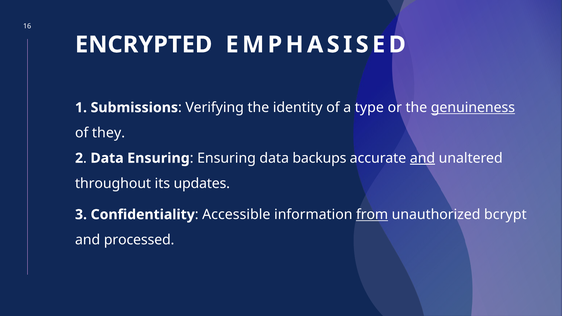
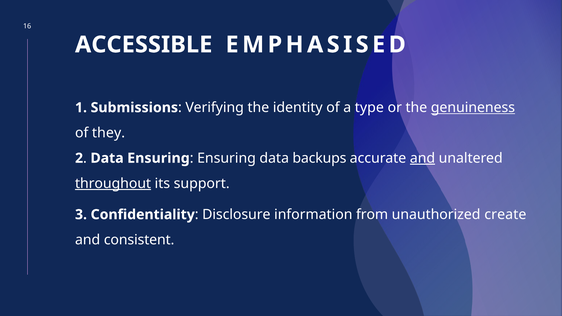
ENCRYPTED: ENCRYPTED -> ACCESSIBLE
throughout underline: none -> present
updates: updates -> support
Accessible: Accessible -> Disclosure
from underline: present -> none
bcrypt: bcrypt -> create
processed: processed -> consistent
